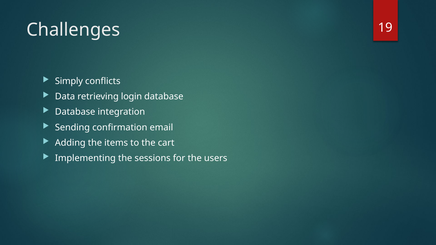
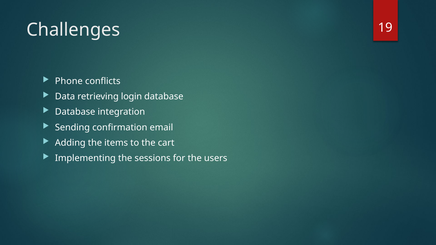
Simply: Simply -> Phone
